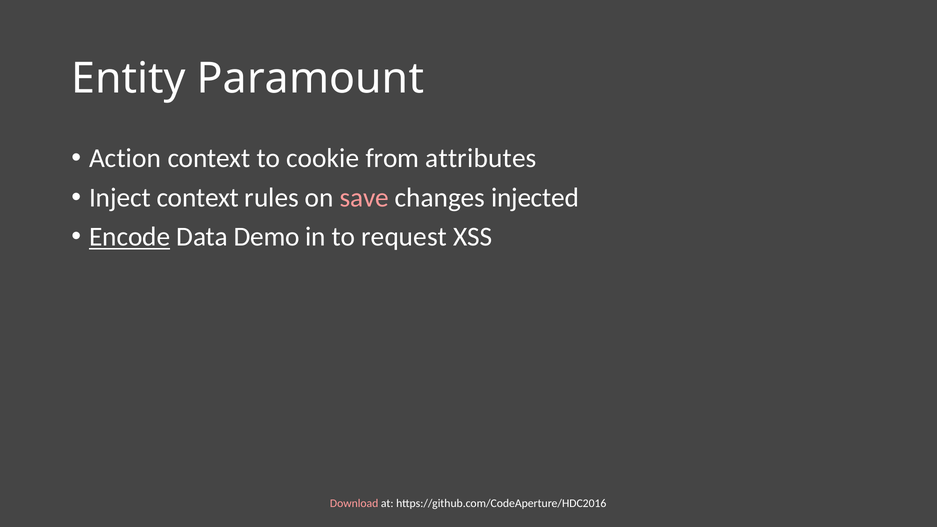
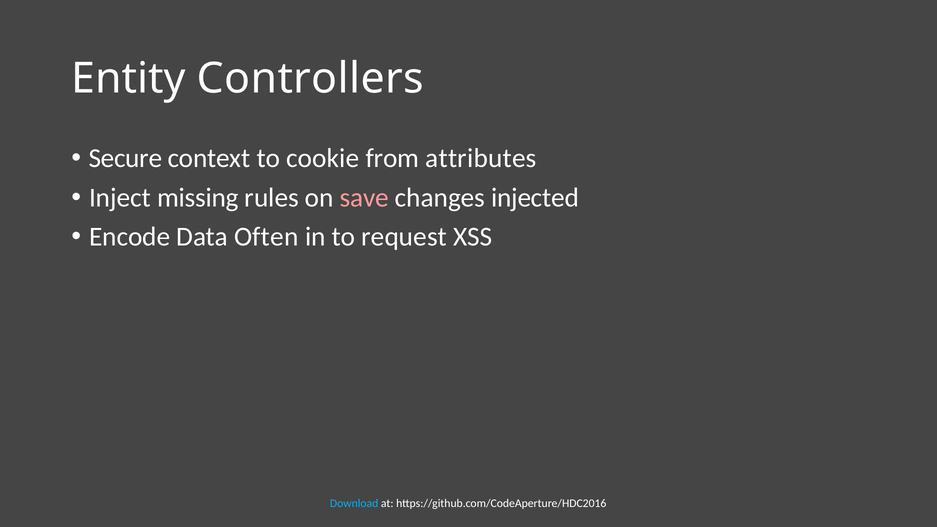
Paramount: Paramount -> Controllers
Action: Action -> Secure
Inject context: context -> missing
Encode underline: present -> none
Demo: Demo -> Often
Download colour: pink -> light blue
